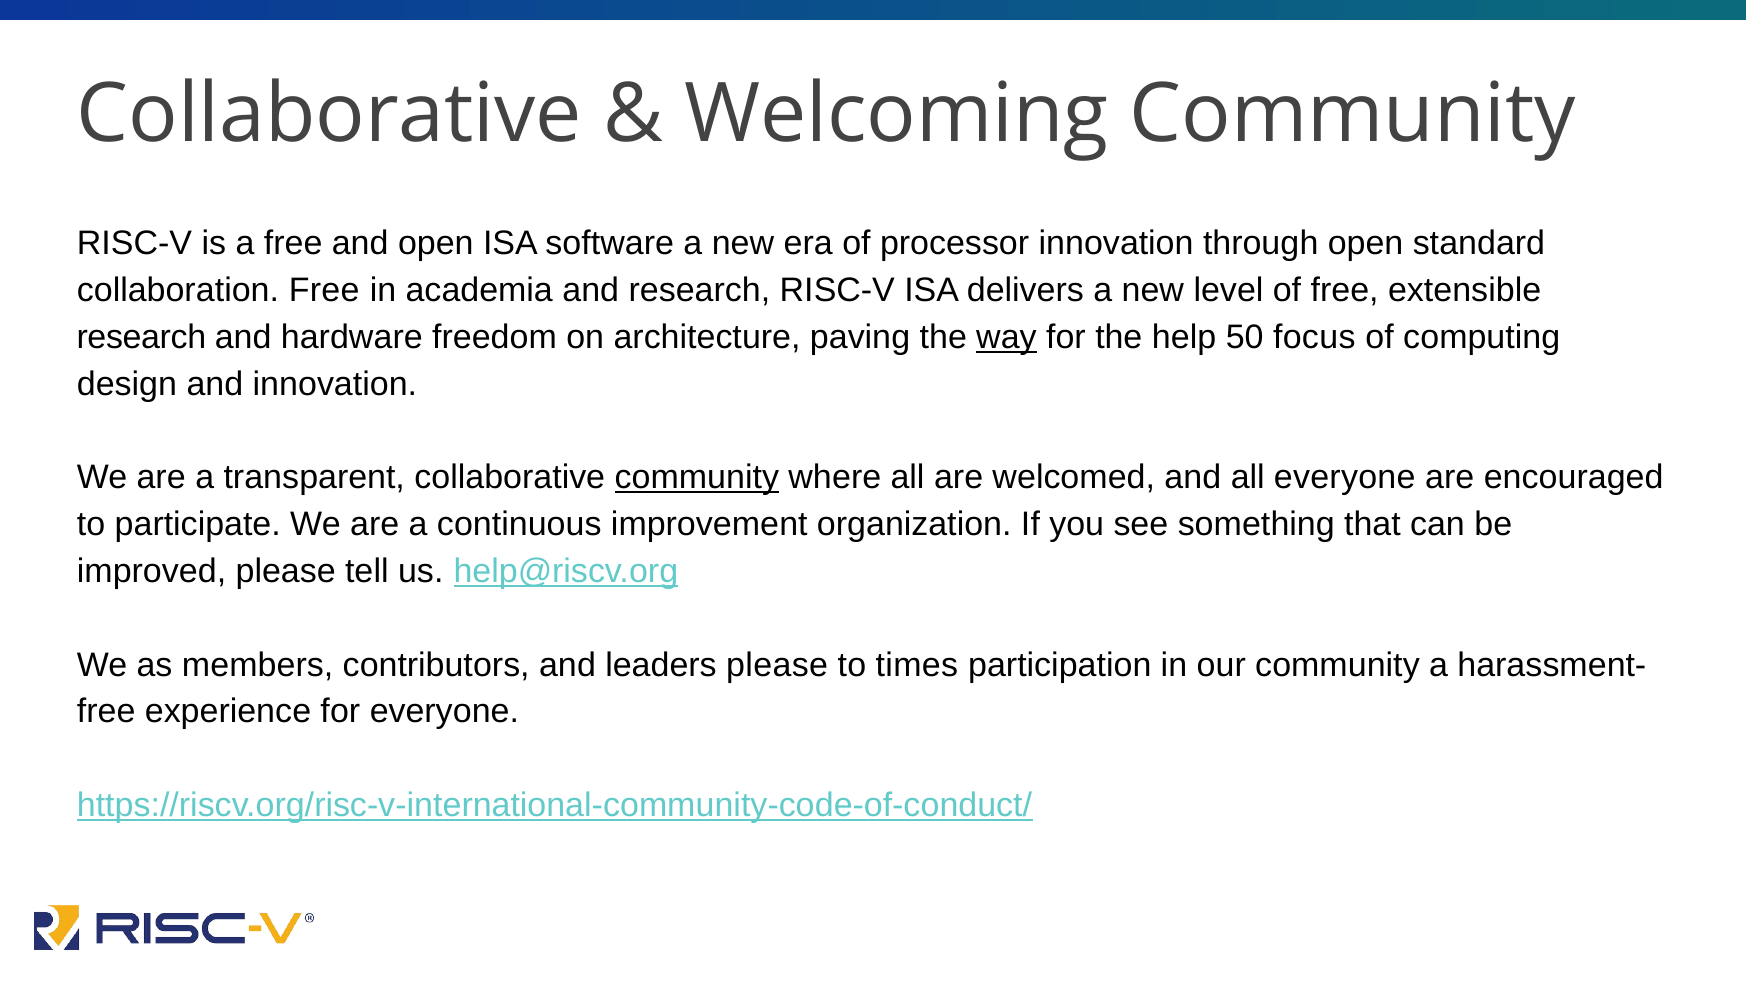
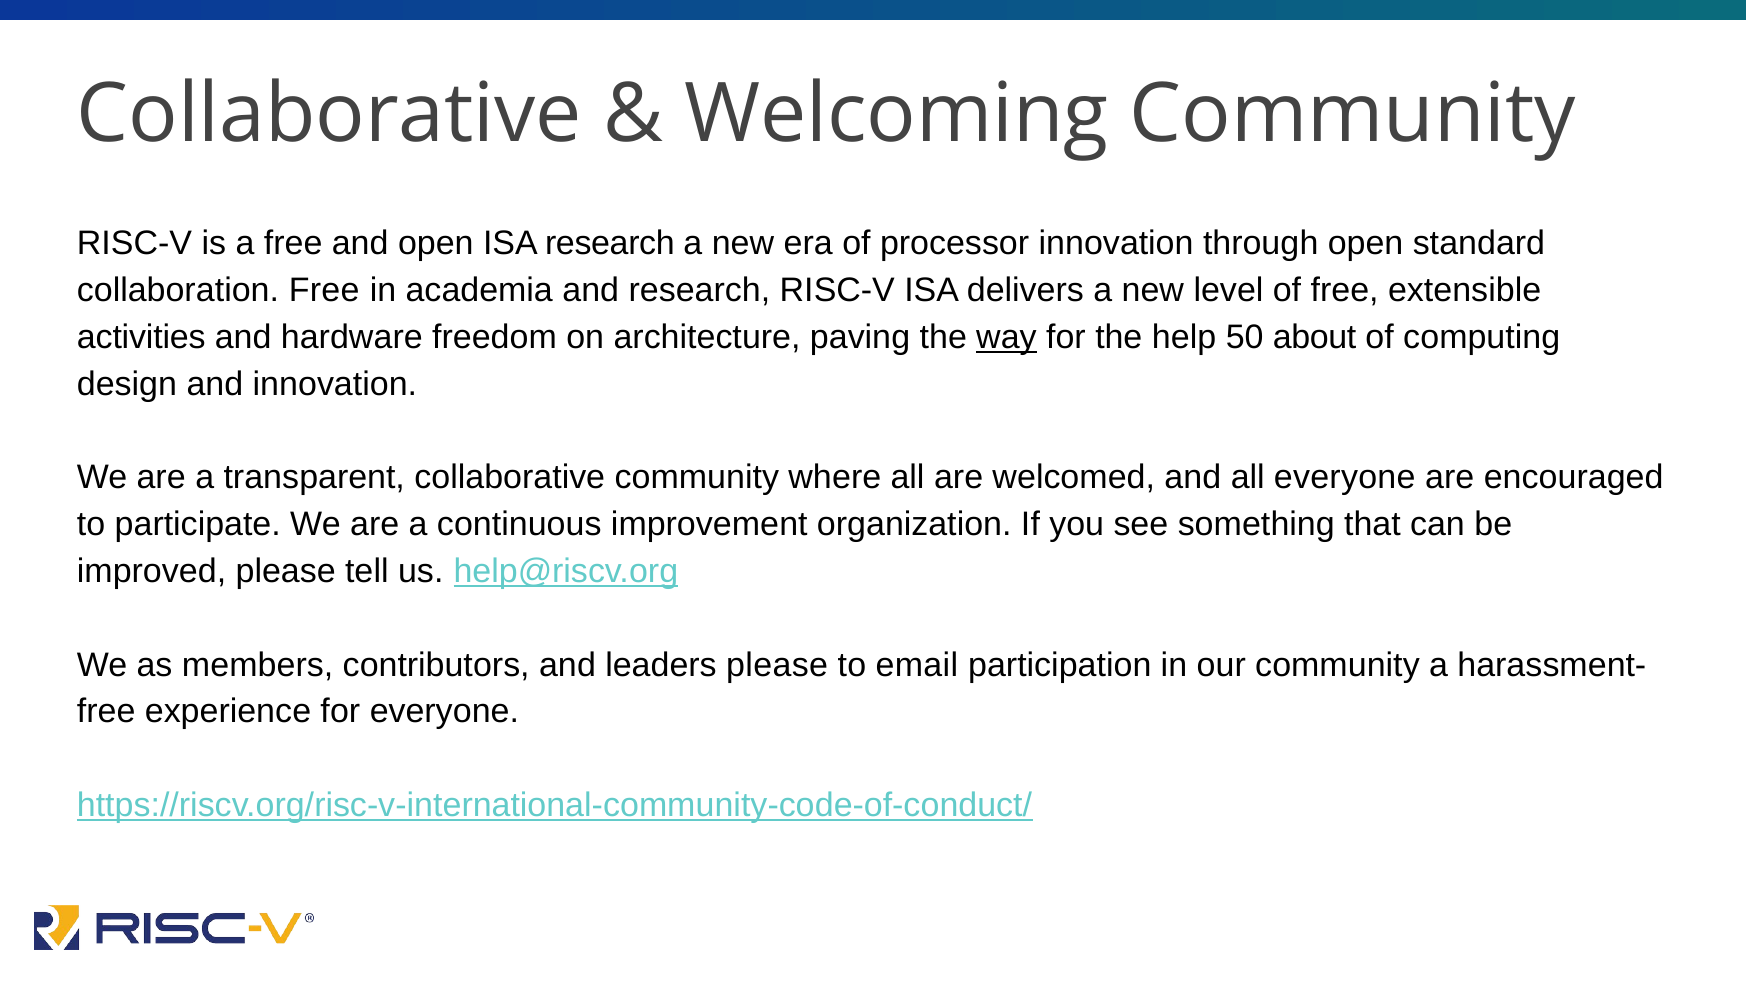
ISA software: software -> research
research at (141, 337): research -> activities
focus: focus -> about
community at (697, 478) underline: present -> none
times: times -> email
